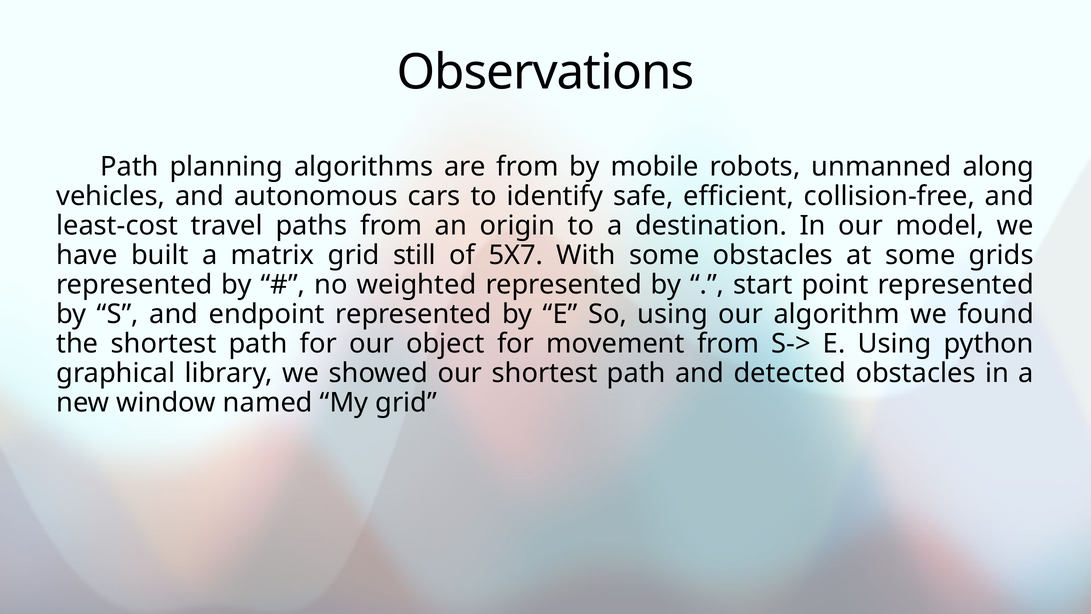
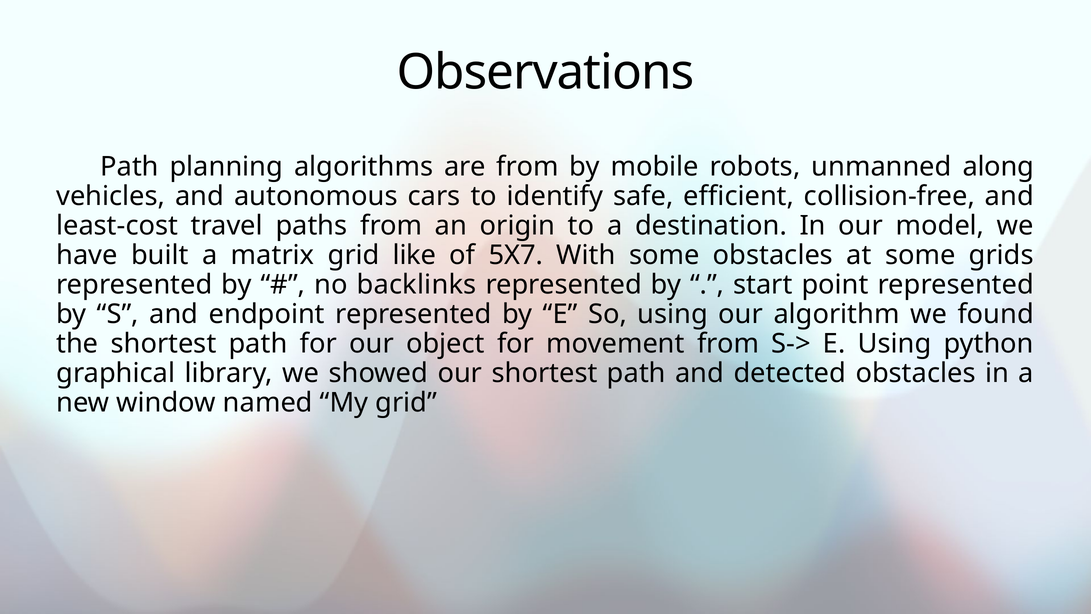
still: still -> like
weighted: weighted -> backlinks
